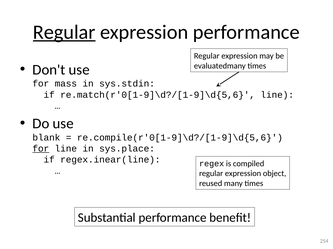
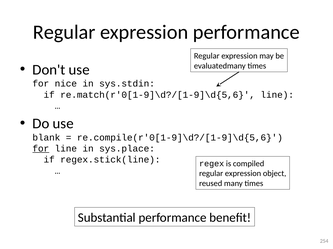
Regular at (64, 32) underline: present -> none
mass: mass -> nice
regex.inear(line: regex.inear(line -> regex.stick(line
